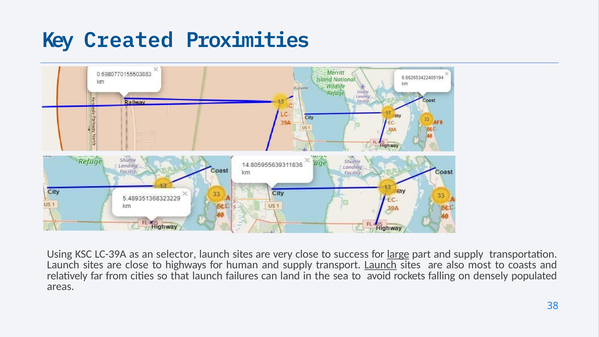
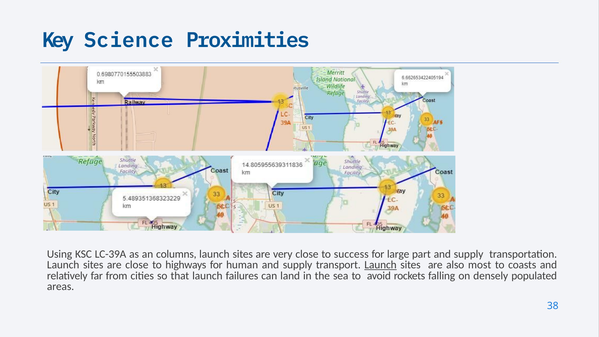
Created: Created -> Science
selector: selector -> columns
large underline: present -> none
